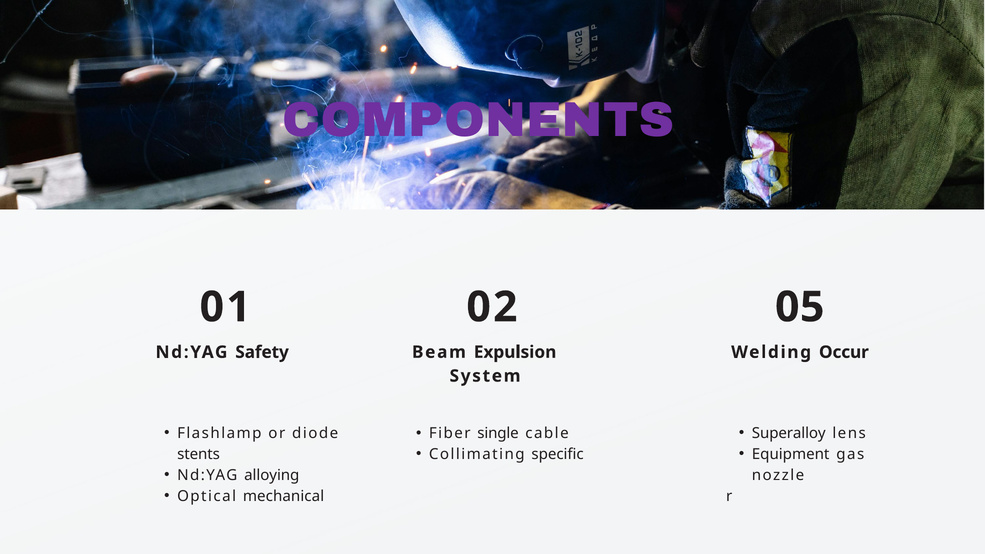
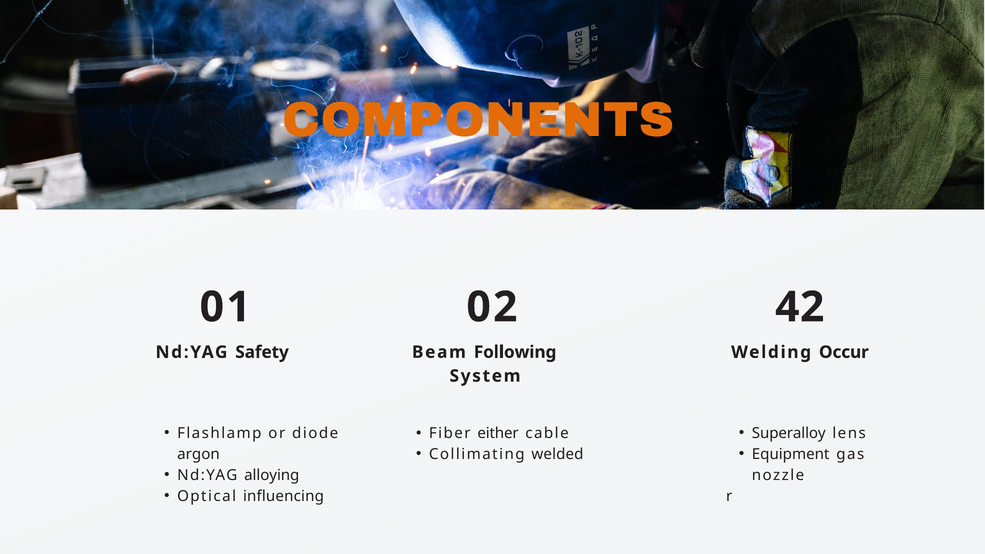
COMPONENTS colour: purple -> orange
05: 05 -> 42
Expulsion: Expulsion -> Following
single: single -> either
specific: specific -> welded
stents: stents -> argon
mechanical: mechanical -> influencing
